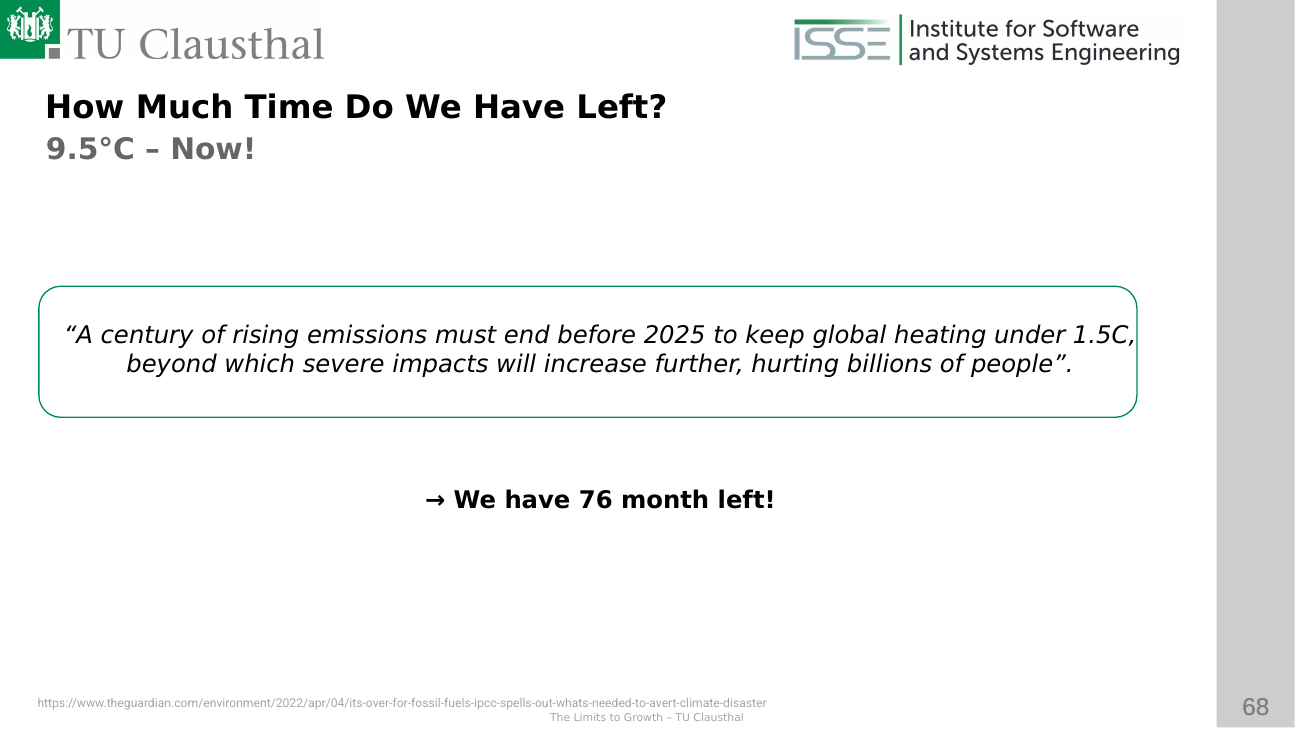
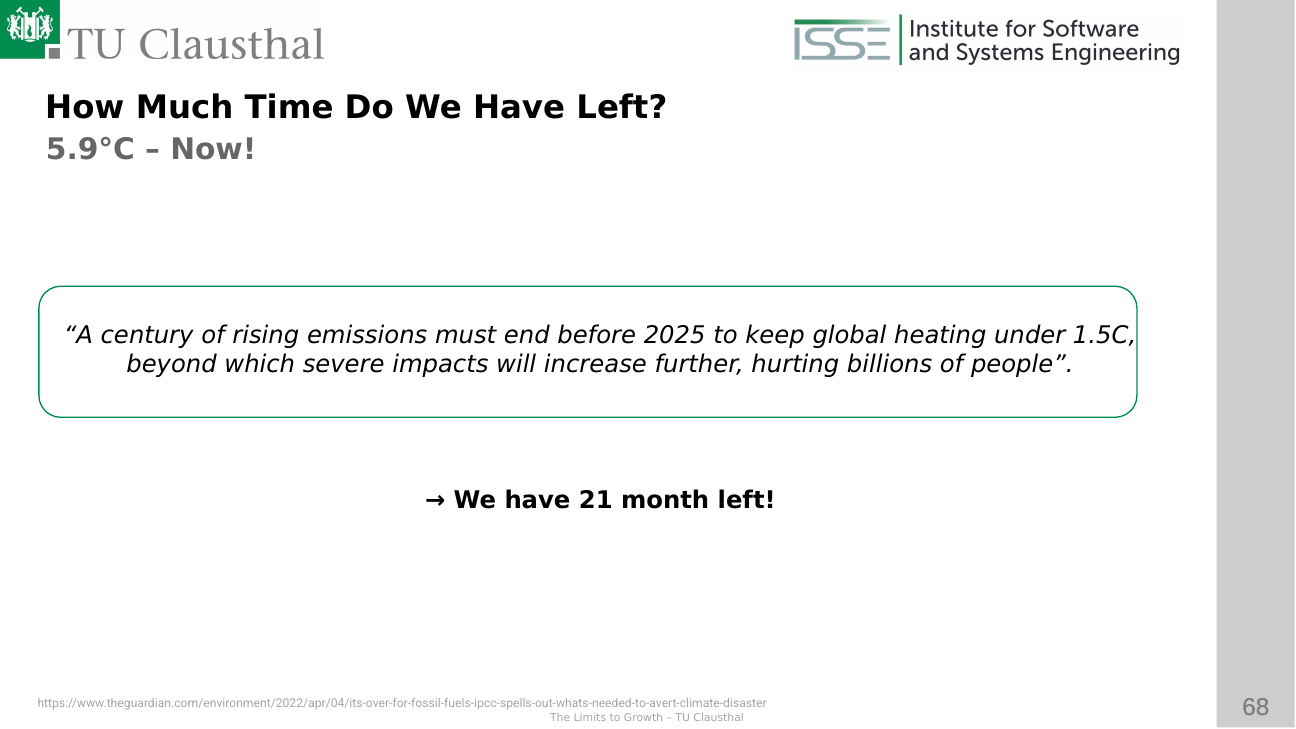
9.5°C: 9.5°C -> 5.9°C
76: 76 -> 21
